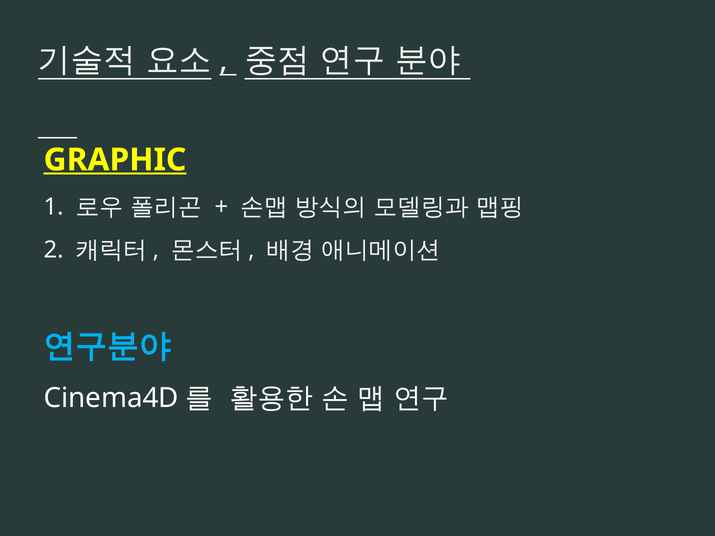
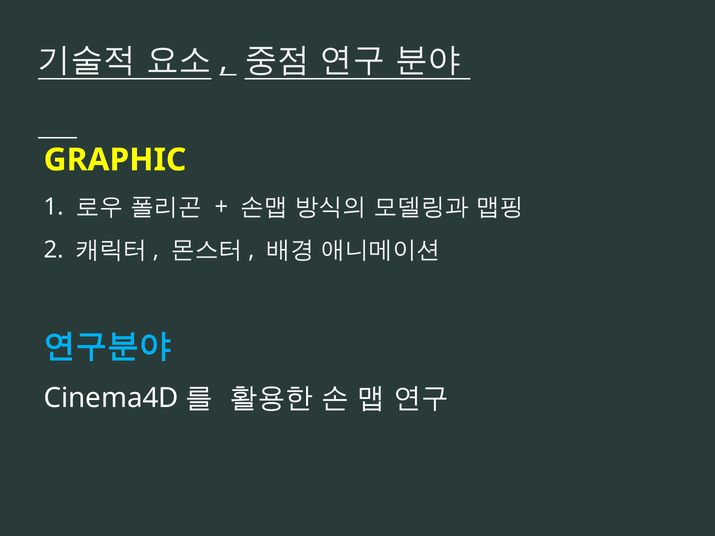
GRAPHIC underline: present -> none
